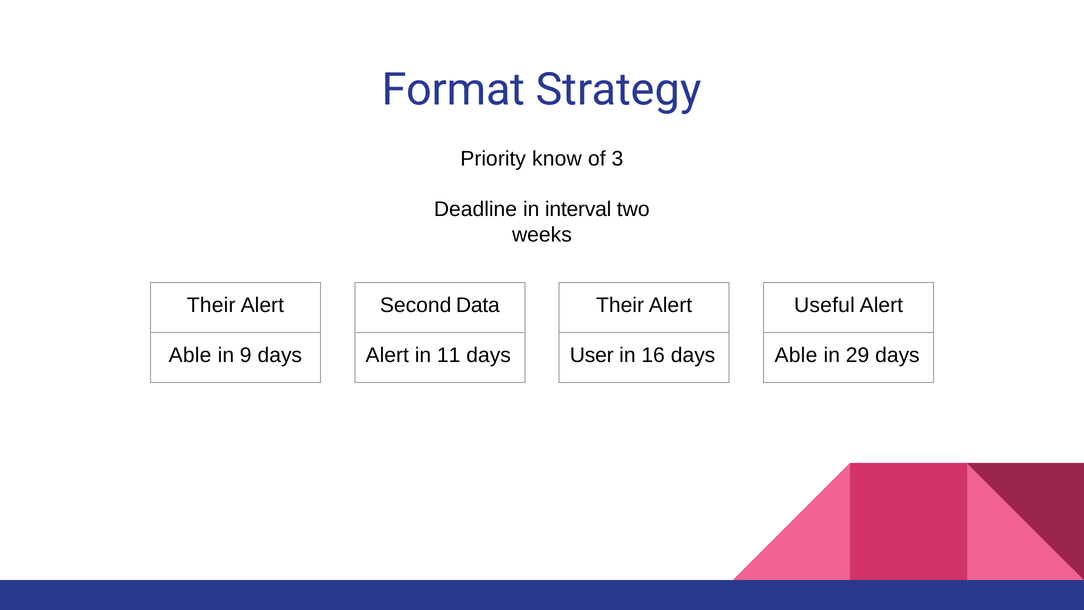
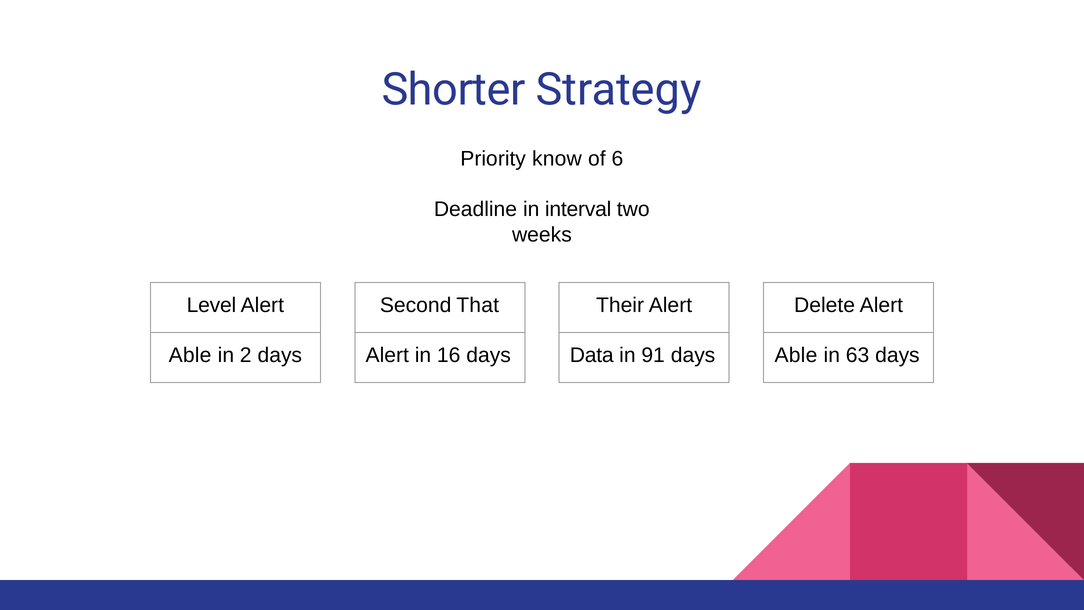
Format: Format -> Shorter
3: 3 -> 6
Their at (211, 305): Their -> Level
Data: Data -> That
Useful: Useful -> Delete
9: 9 -> 2
11: 11 -> 16
User: User -> Data
16: 16 -> 91
29: 29 -> 63
